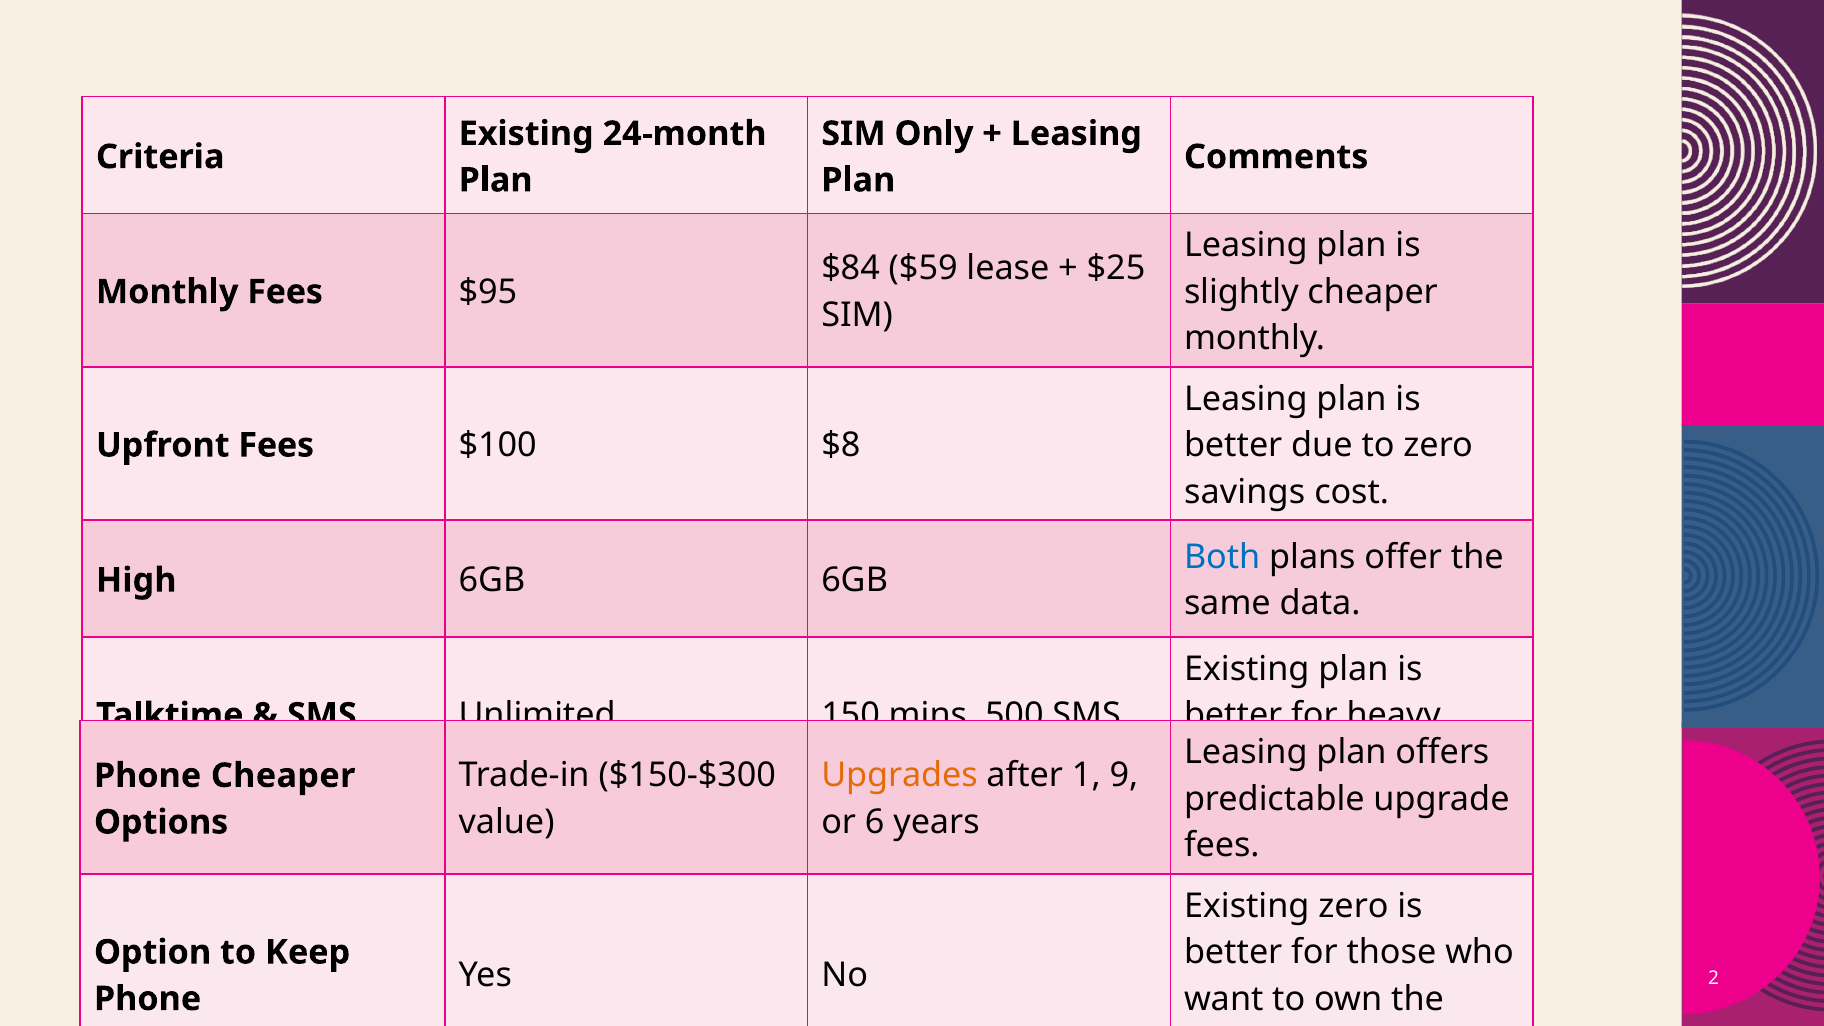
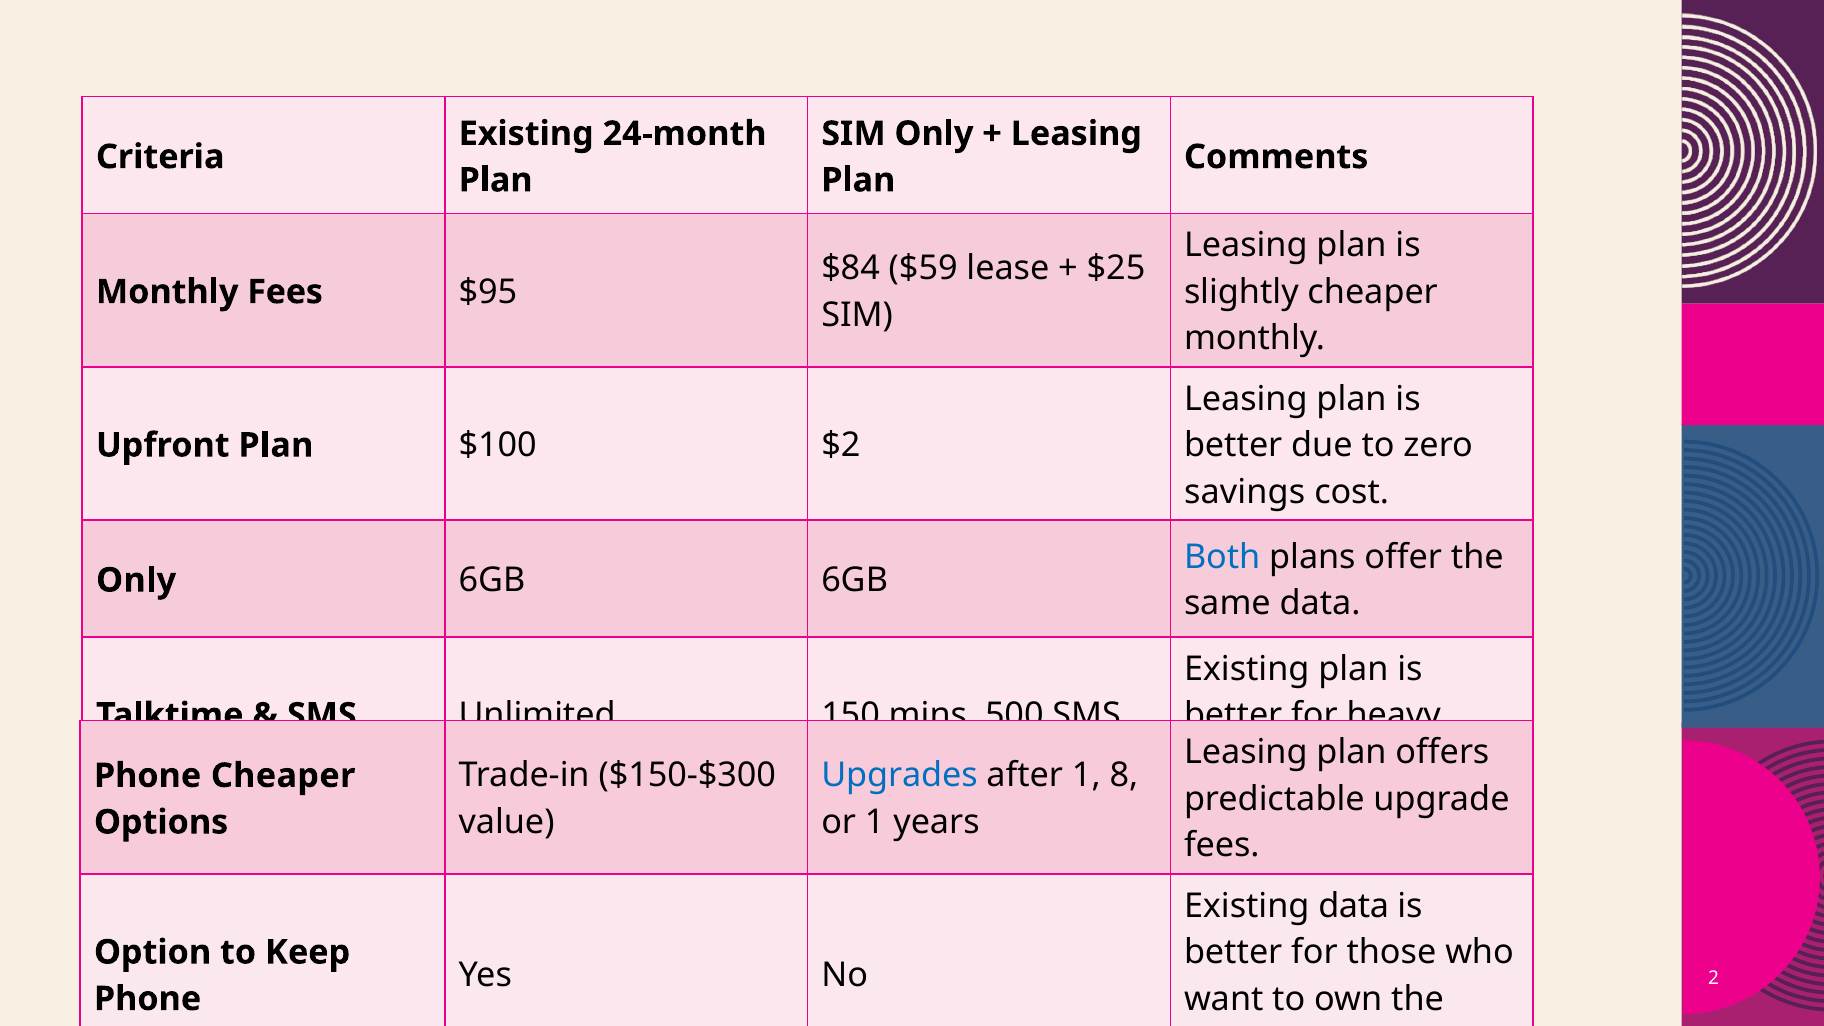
Upfront Fees: Fees -> Plan
$8: $8 -> $2
High at (136, 580): High -> Only
Upgrades colour: orange -> blue
9: 9 -> 8
or 6: 6 -> 1
Existing zero: zero -> data
